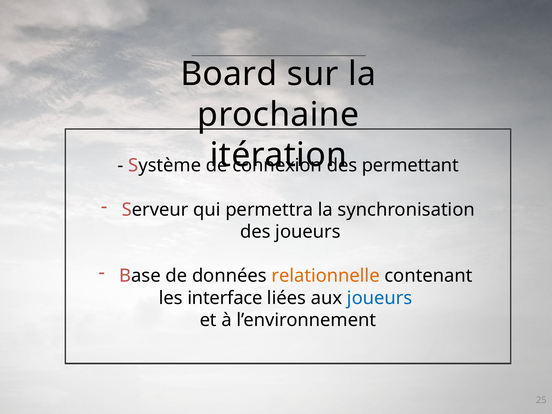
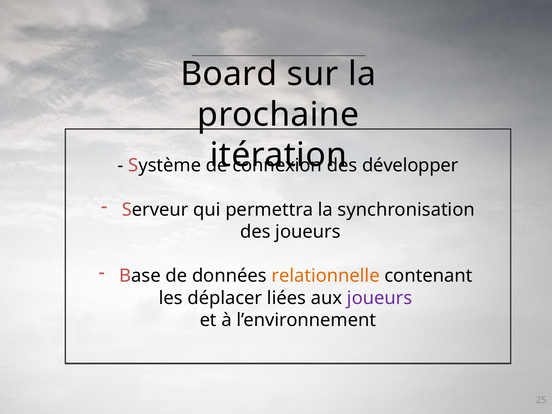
permettant: permettant -> développer
interface: interface -> déplacer
joueurs at (380, 298) colour: blue -> purple
